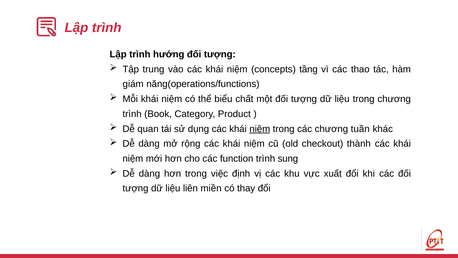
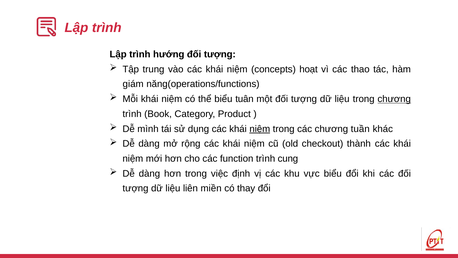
tầng: tầng -> hoạt
chất: chất -> tuân
chương at (394, 99) underline: none -> present
quan: quan -> mình
sung: sung -> cung
vực xuất: xuất -> biểu
